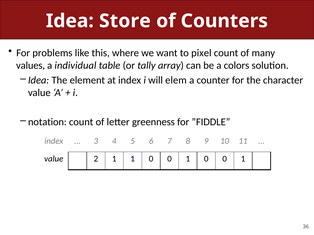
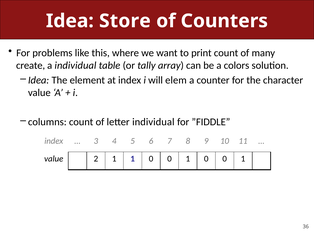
pixel: pixel -> print
values: values -> create
notation: notation -> columns
letter greenness: greenness -> individual
